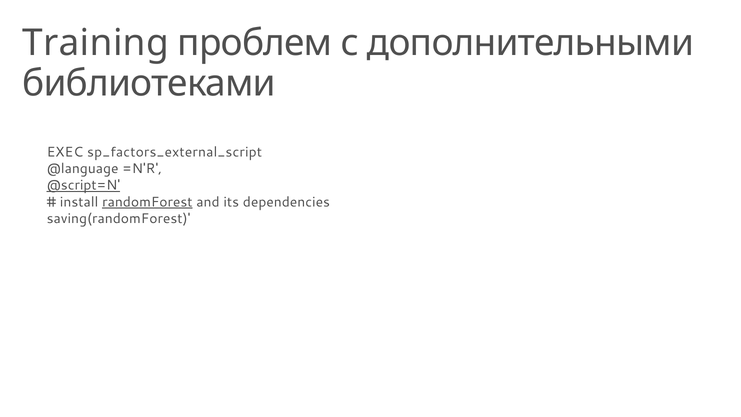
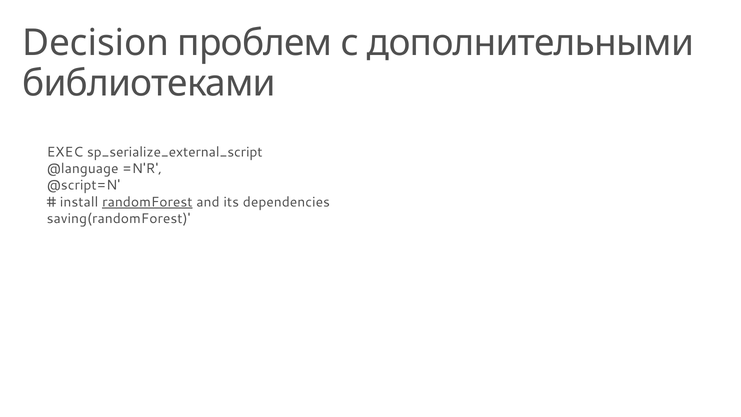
Training: Training -> Decision
sp_factors_external_script: sp_factors_external_script -> sp_serialize_external_script
@script=N underline: present -> none
